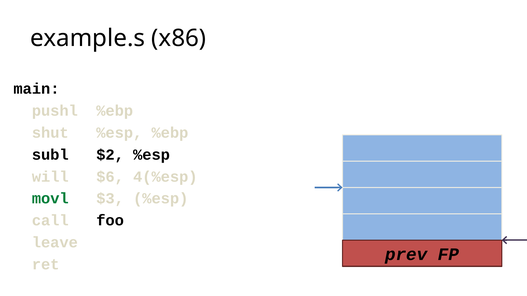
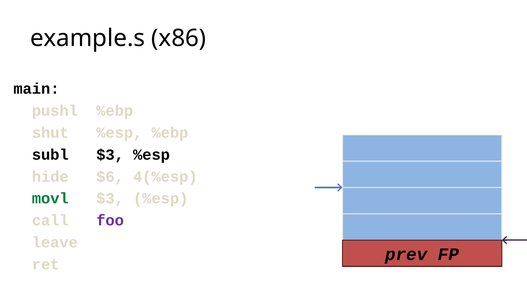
subl $2: $2 -> $3
will: will -> hide
foo colour: black -> purple
